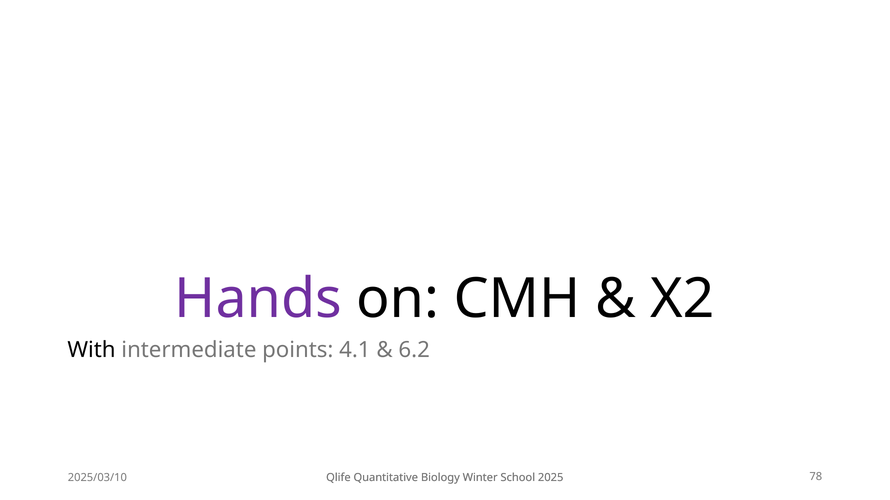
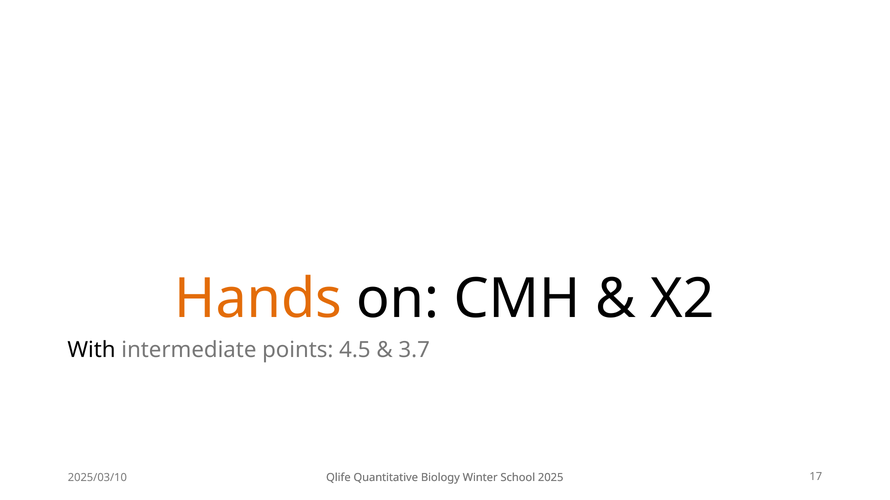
Hands colour: purple -> orange
4.1: 4.1 -> 4.5
6.2: 6.2 -> 3.7
78: 78 -> 17
